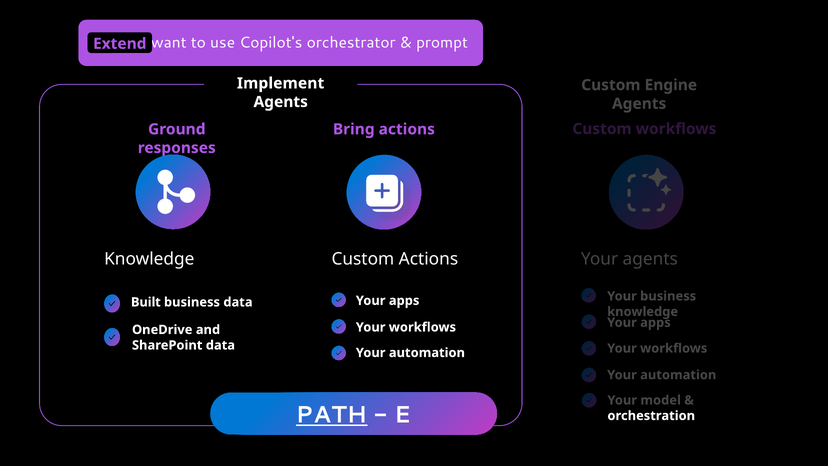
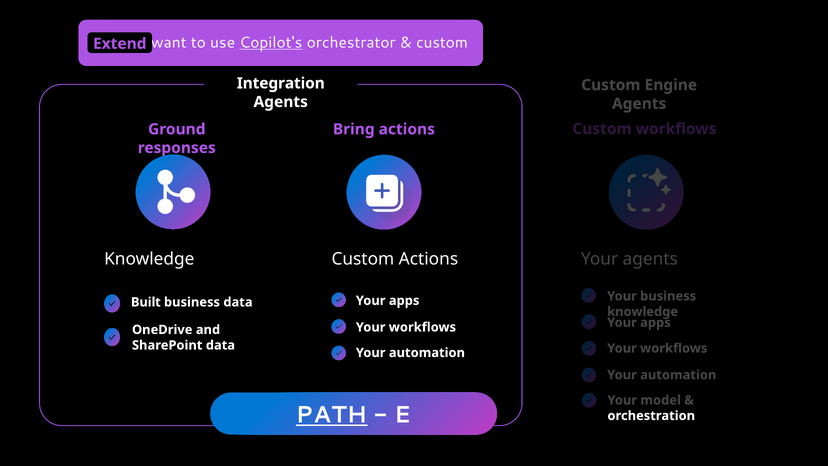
Copilot's underline: none -> present
prompt at (442, 43): prompt -> custom
Implement: Implement -> Integration
